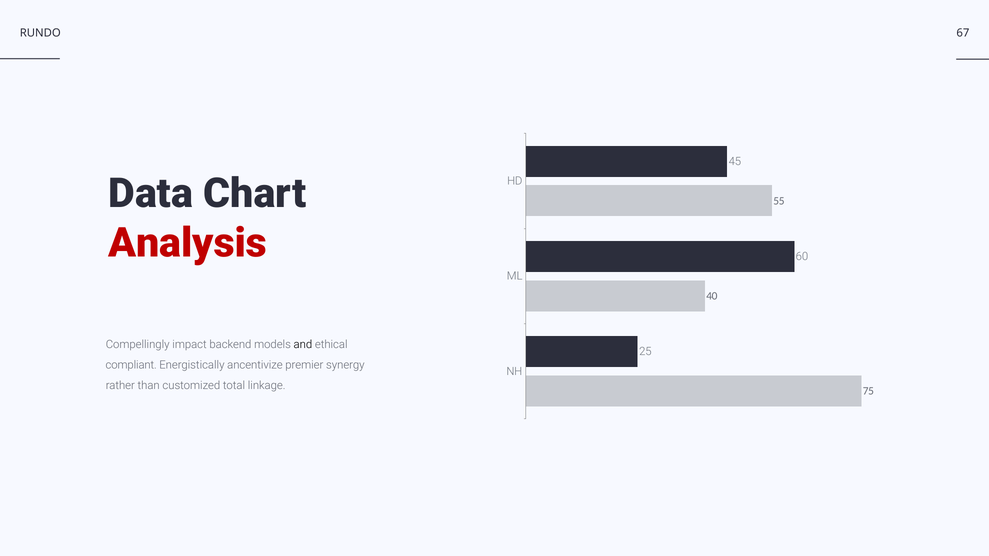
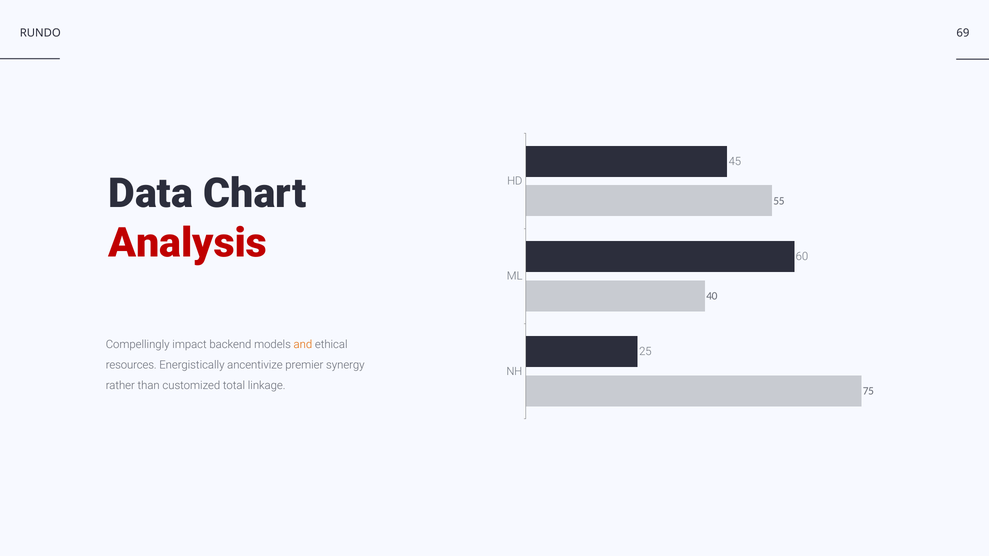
67: 67 -> 69
and colour: black -> orange
compliant: compliant -> resources
